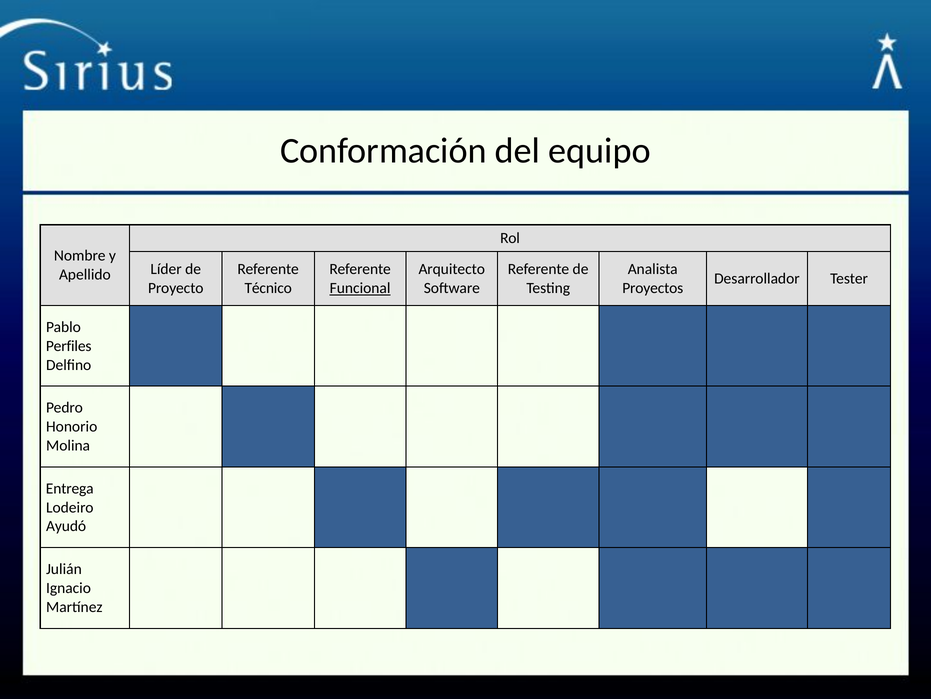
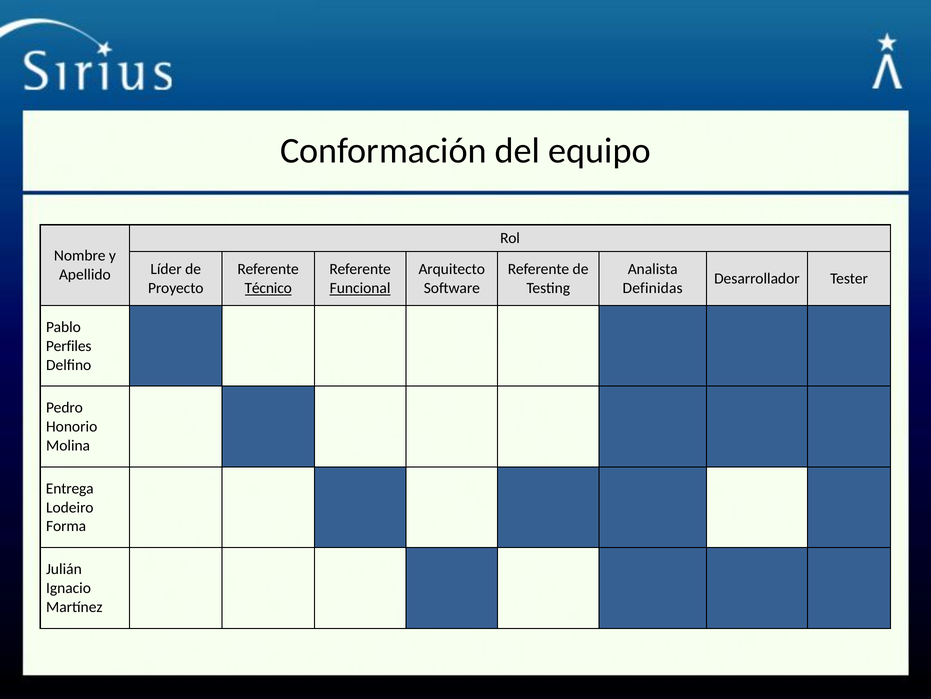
Técnico underline: none -> present
Proyectos: Proyectos -> Definidas
Ayudó: Ayudó -> Forma
